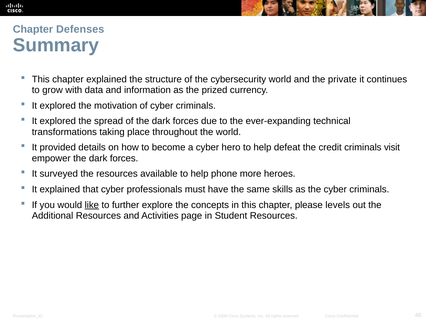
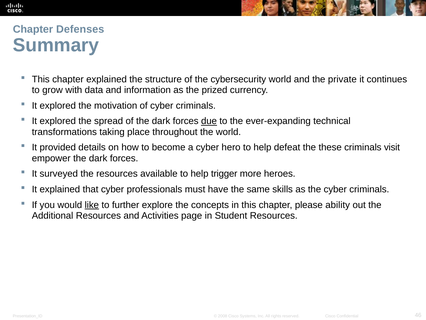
due underline: none -> present
credit: credit -> these
phone: phone -> trigger
levels: levels -> ability
